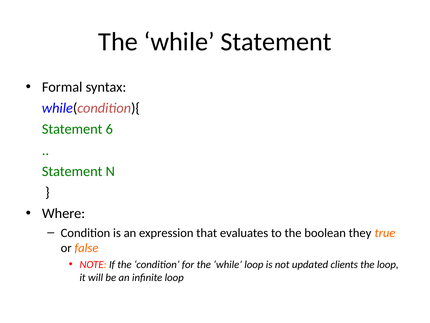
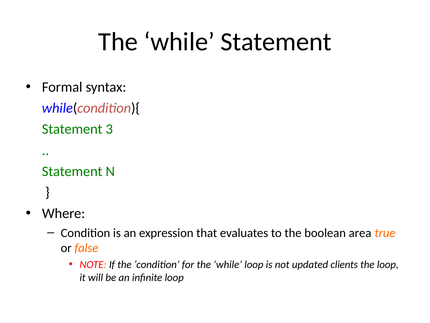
6: 6 -> 3
they: they -> area
